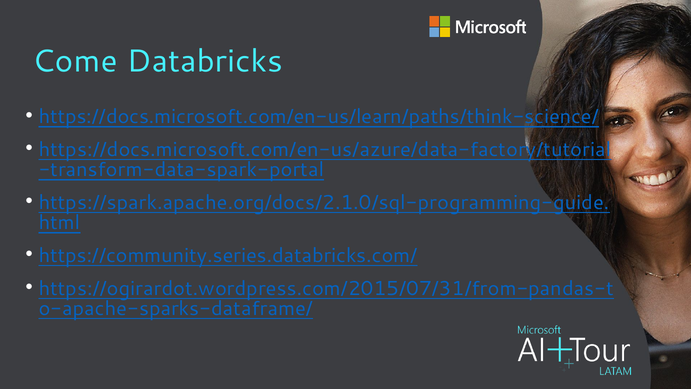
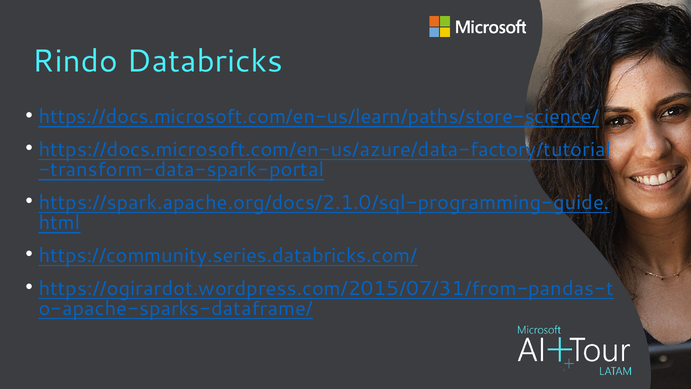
Come: Come -> Rindo
https://docs.microsoft.com/en-us/learn/paths/think-science/: https://docs.microsoft.com/en-us/learn/paths/think-science/ -> https://docs.microsoft.com/en-us/learn/paths/store-science/
